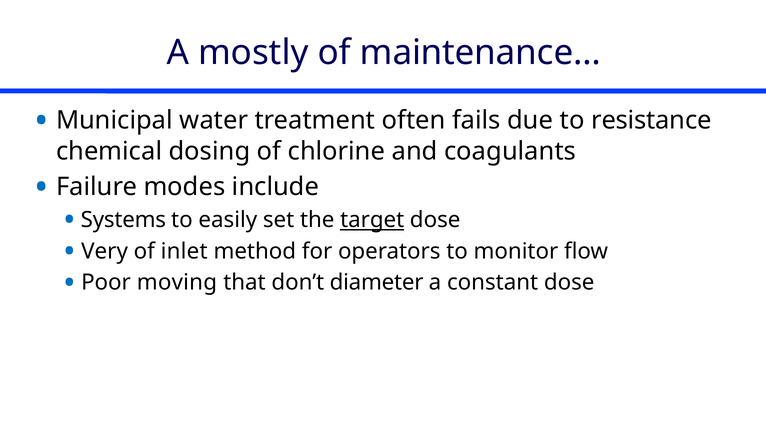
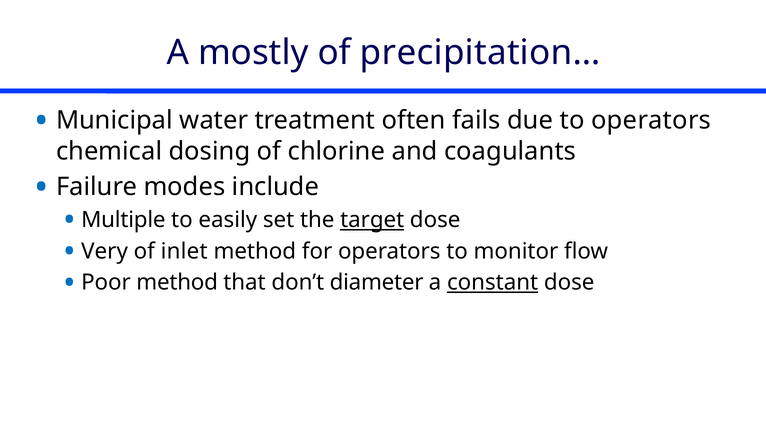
maintenance…: maintenance… -> precipitation…
to resistance: resistance -> operators
Systems: Systems -> Multiple
Poor moving: moving -> method
constant underline: none -> present
